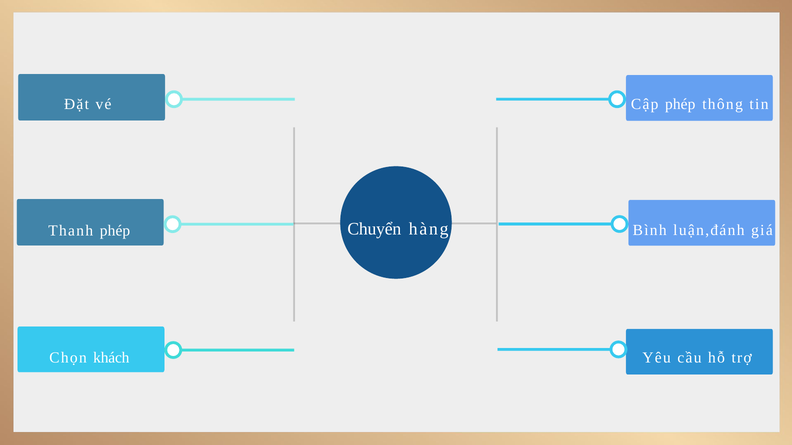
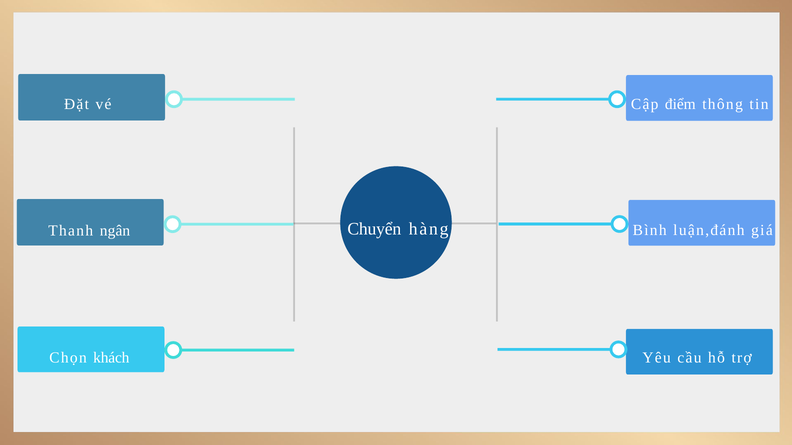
Cập phép: phép -> điểm
Thanh phép: phép -> ngân
